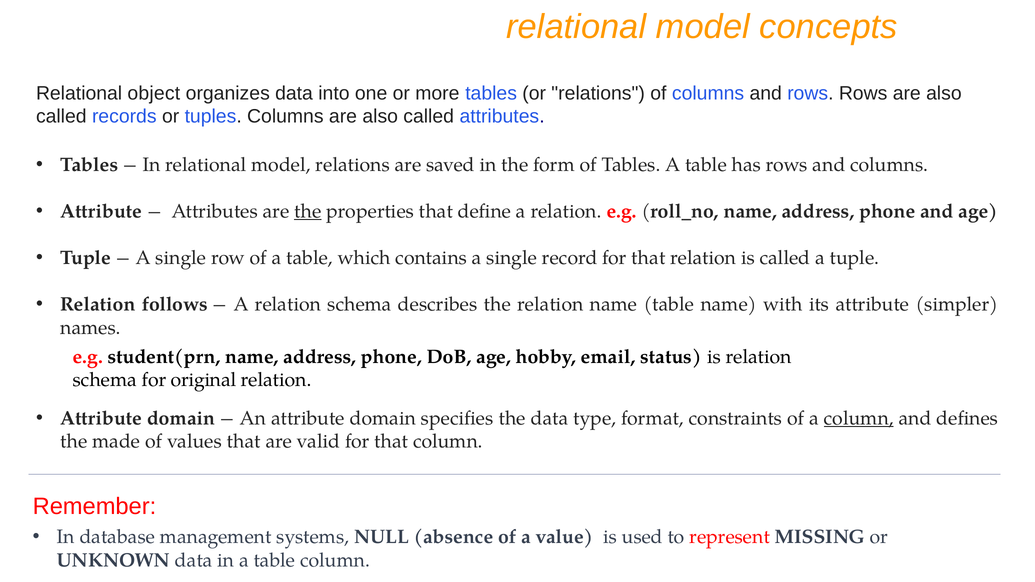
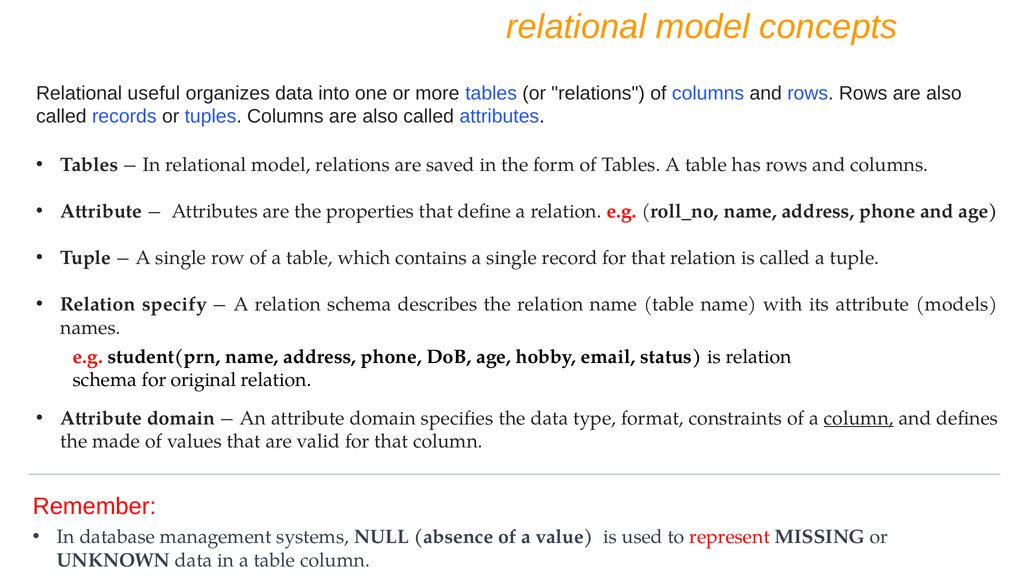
object: object -> useful
the at (308, 211) underline: present -> none
follows: follows -> specify
simpler: simpler -> models
